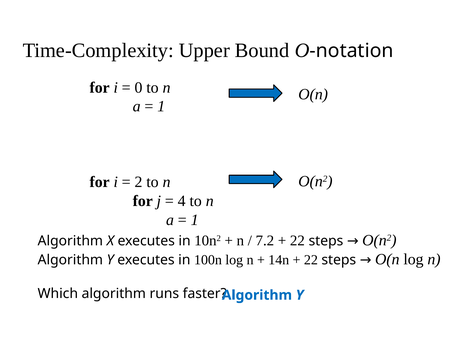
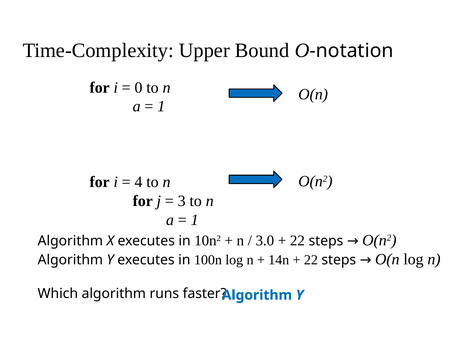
2: 2 -> 4
4: 4 -> 3
7.2: 7.2 -> 3.0
